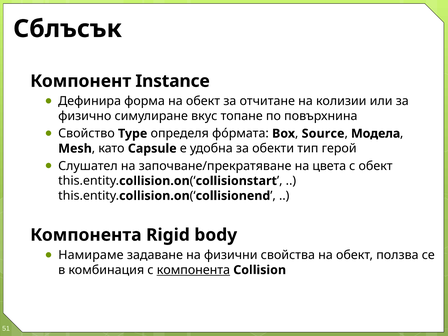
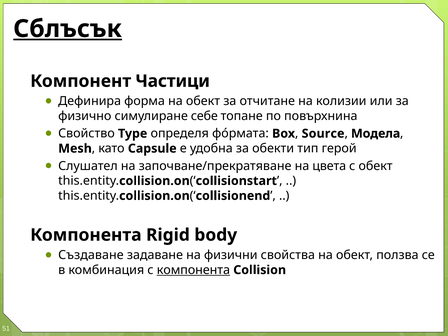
Сблъсък underline: none -> present
Instance: Instance -> Частици
вкус: вкус -> себе
Намираме: Намираме -> Създаване
